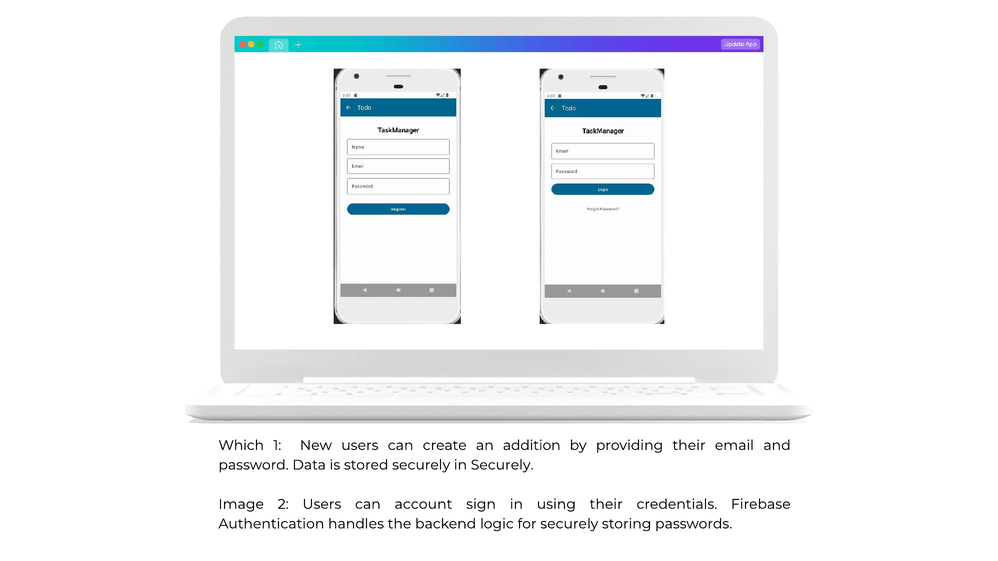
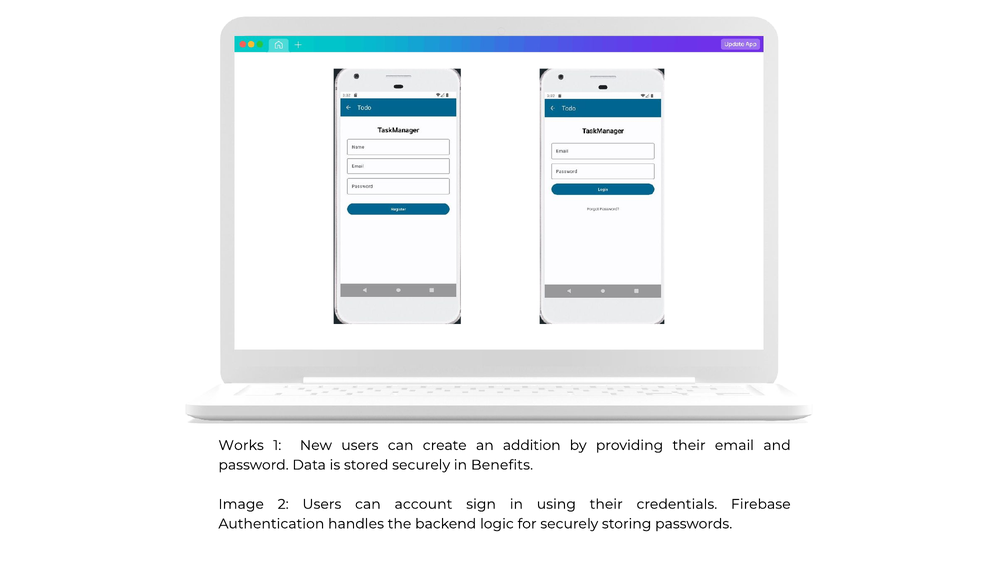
Which: Which -> Works
in Securely: Securely -> Benefits
